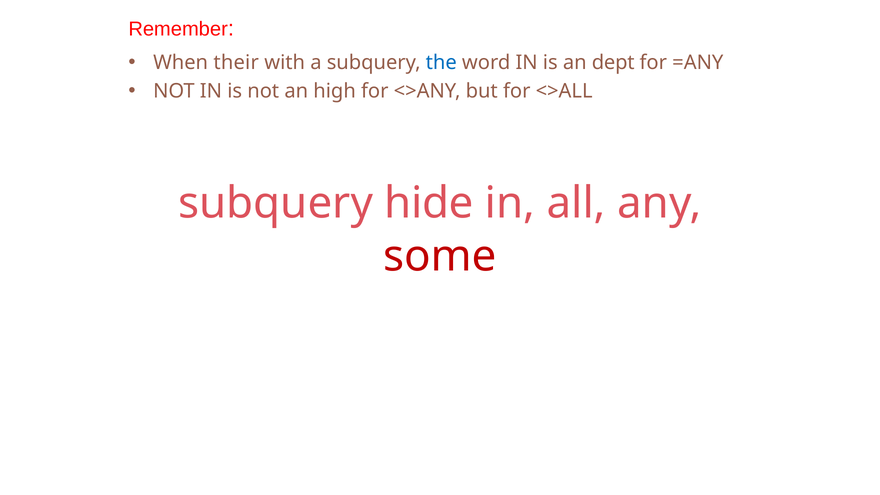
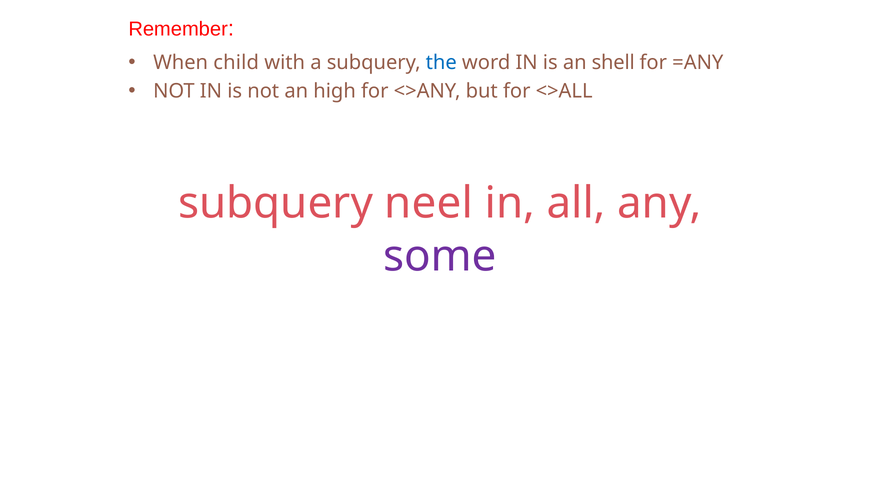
their: their -> child
dept: dept -> shell
hide: hide -> neel
some colour: red -> purple
